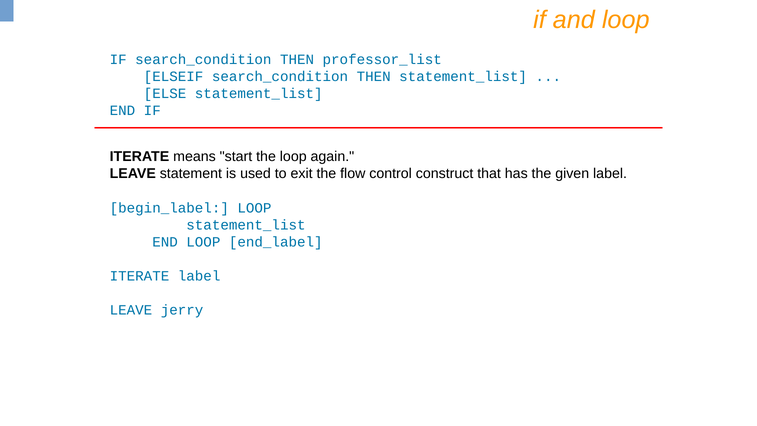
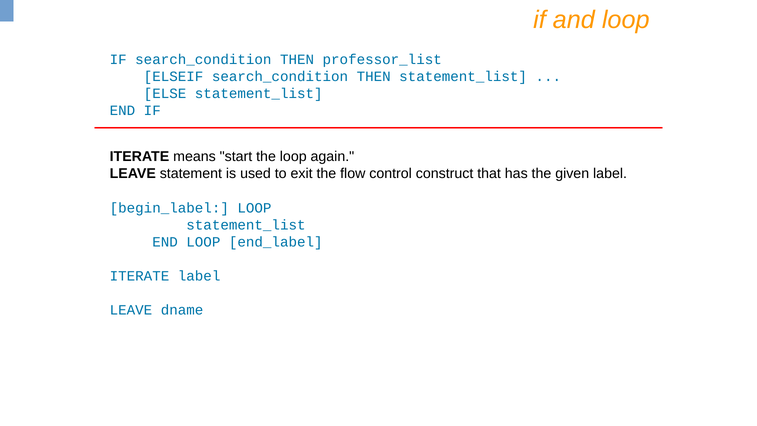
jerry: jerry -> dname
